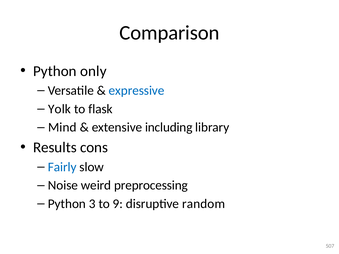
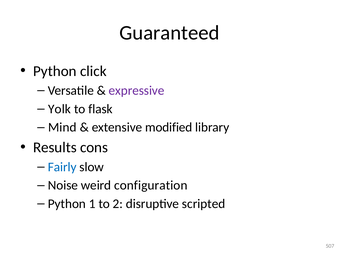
Comparison: Comparison -> Guaranteed
only: only -> click
expressive colour: blue -> purple
including: including -> modified
preprocessing: preprocessing -> configuration
3: 3 -> 1
9: 9 -> 2
random: random -> scripted
